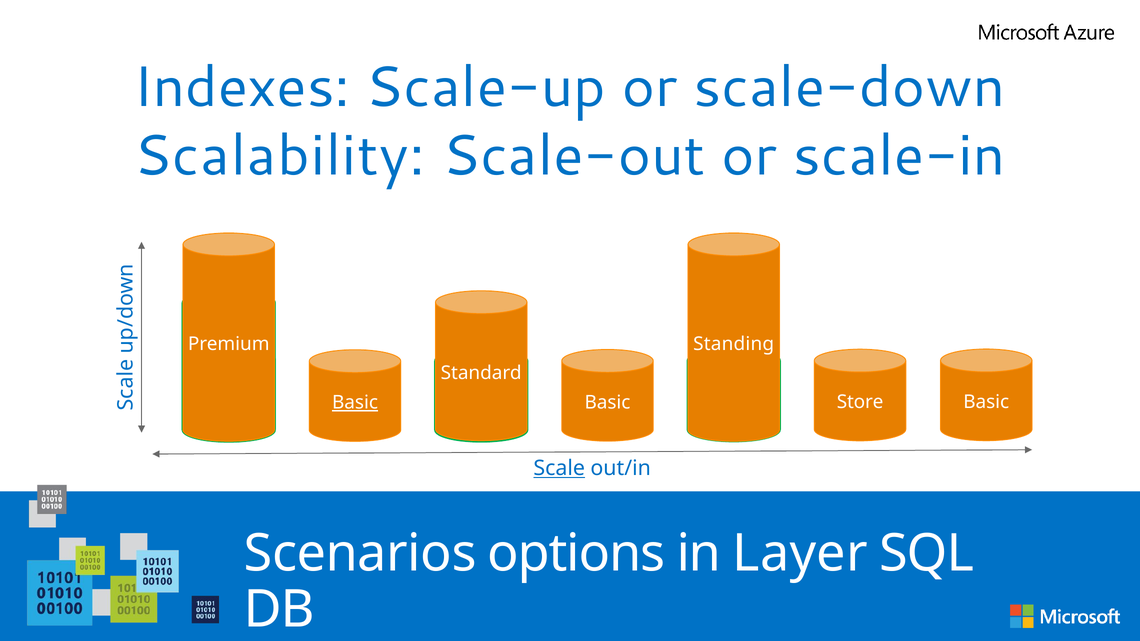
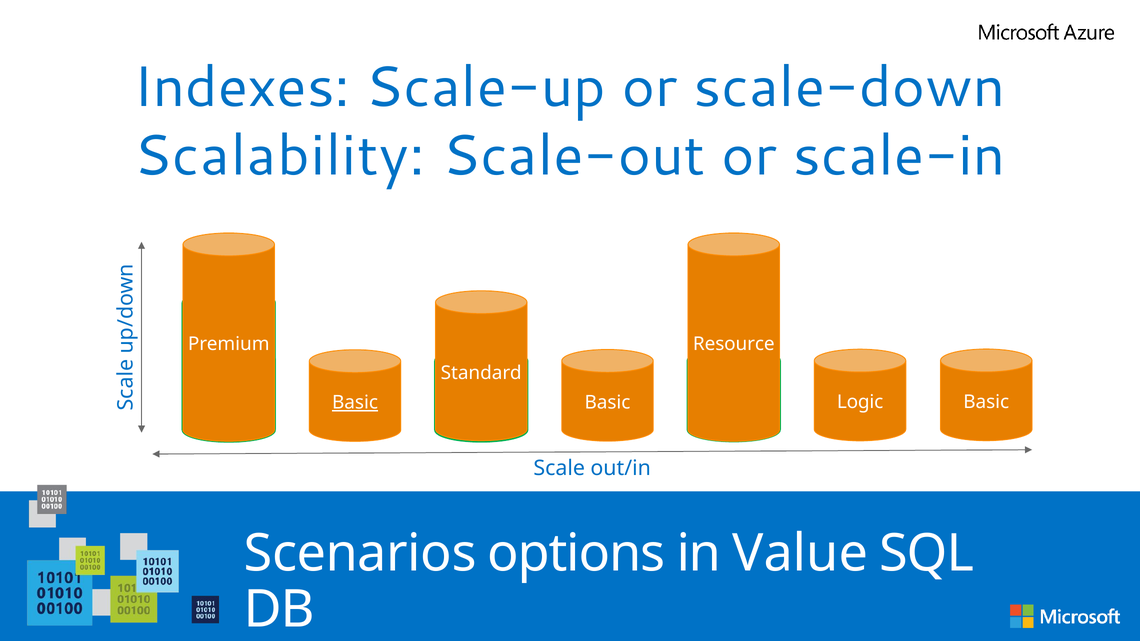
Standing: Standing -> Resource
Store: Store -> Logic
Scale underline: present -> none
Layer: Layer -> Value
